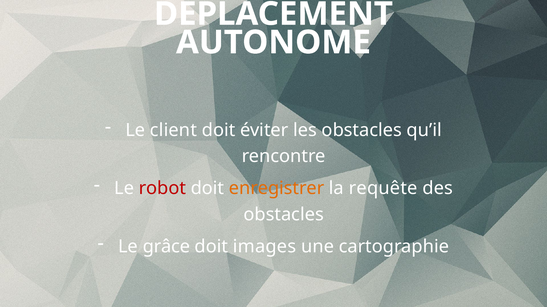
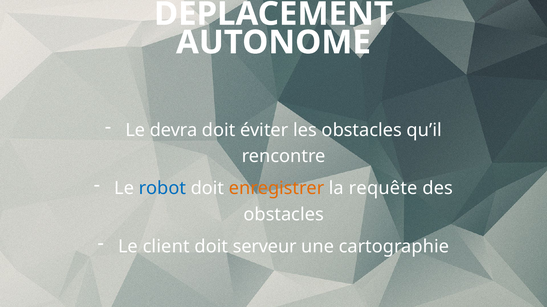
client: client -> devra
robot colour: red -> blue
grâce: grâce -> client
images: images -> serveur
